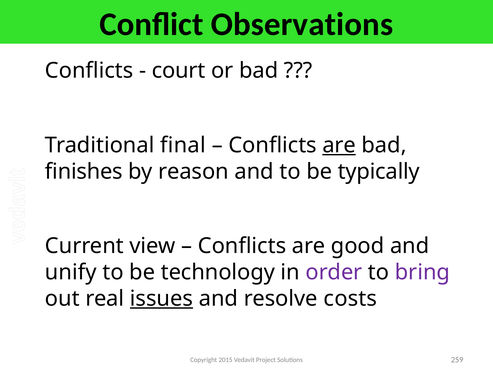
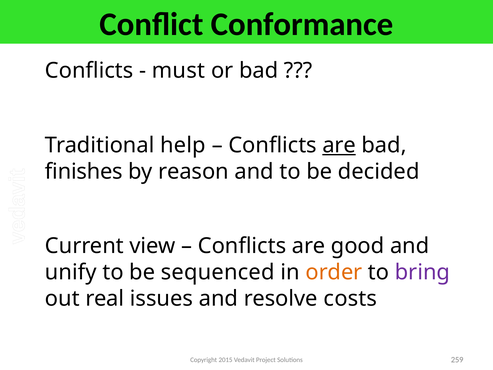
Observations: Observations -> Conformance
court: court -> must
final: final -> help
typically: typically -> decided
technology: technology -> sequenced
order colour: purple -> orange
issues underline: present -> none
